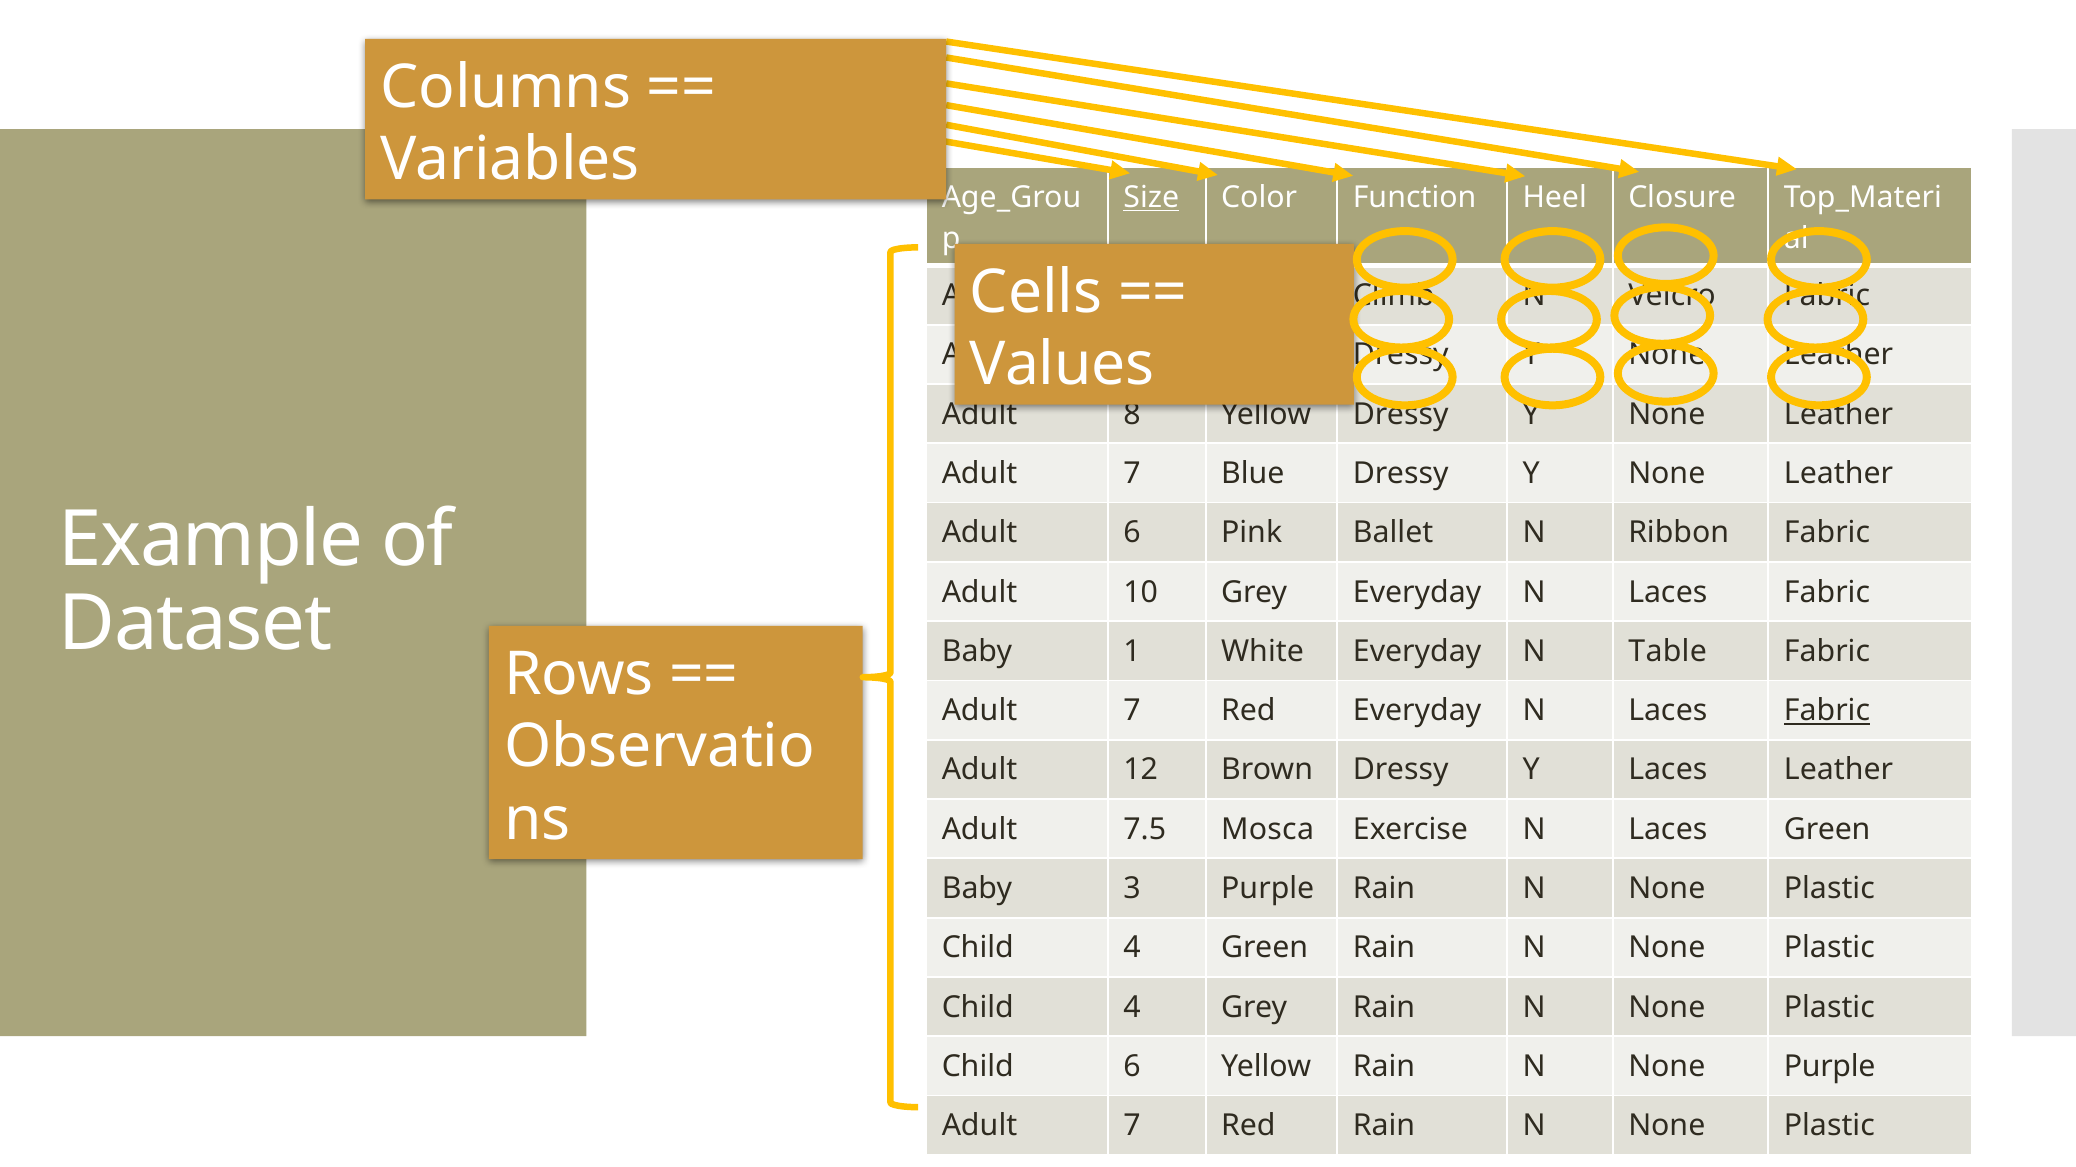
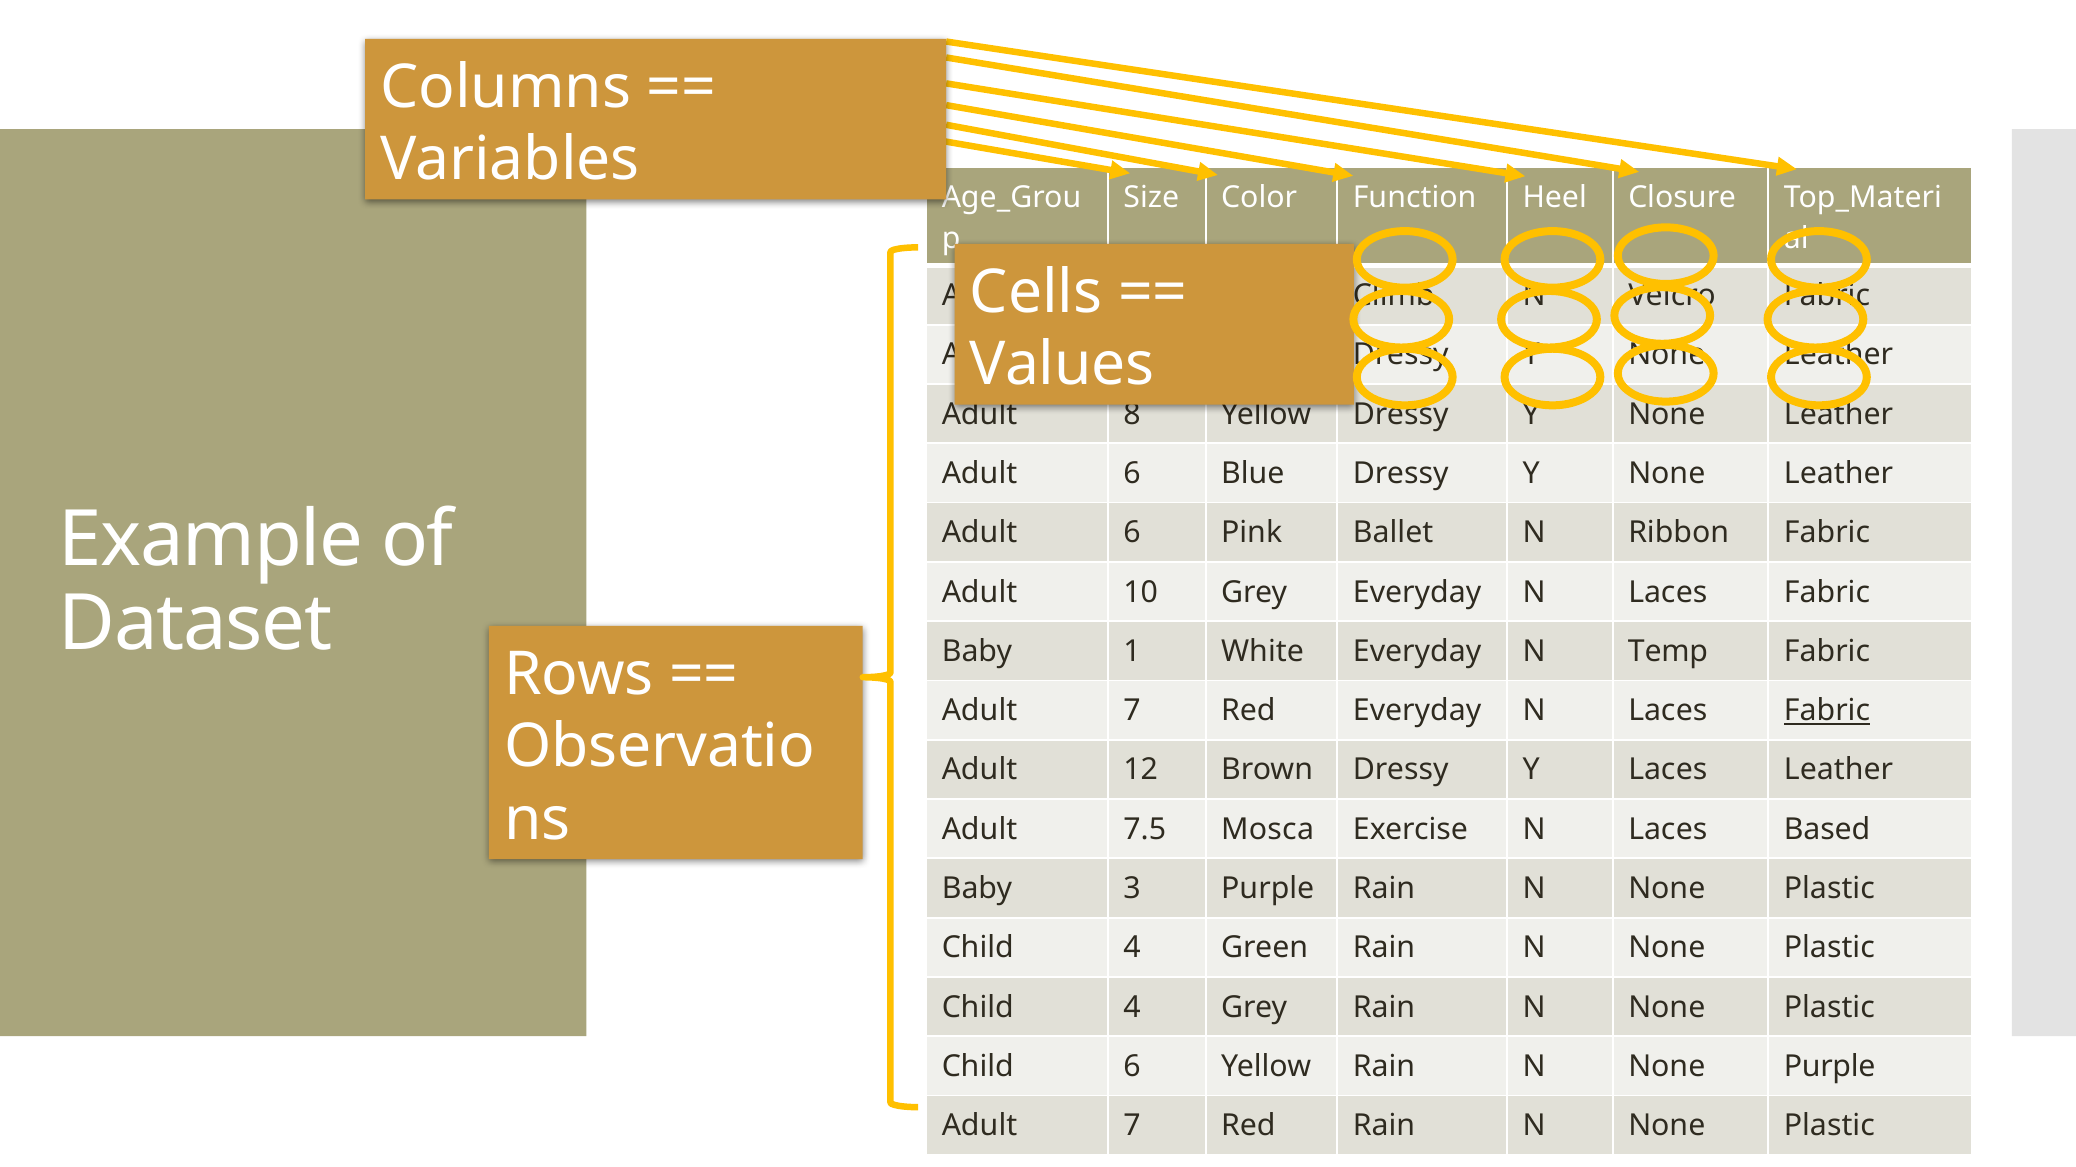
Size underline: present -> none
7 at (1132, 474): 7 -> 6
Table: Table -> Temp
Laces Green: Green -> Based
